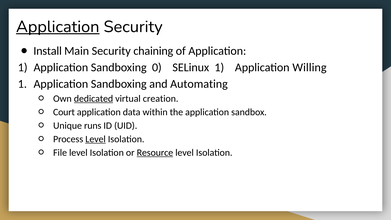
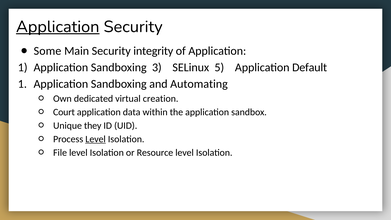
Install: Install -> Some
chaining: chaining -> integrity
0: 0 -> 3
SELinux 1: 1 -> 5
Willing: Willing -> Default
dedicated underline: present -> none
runs: runs -> they
Resource underline: present -> none
